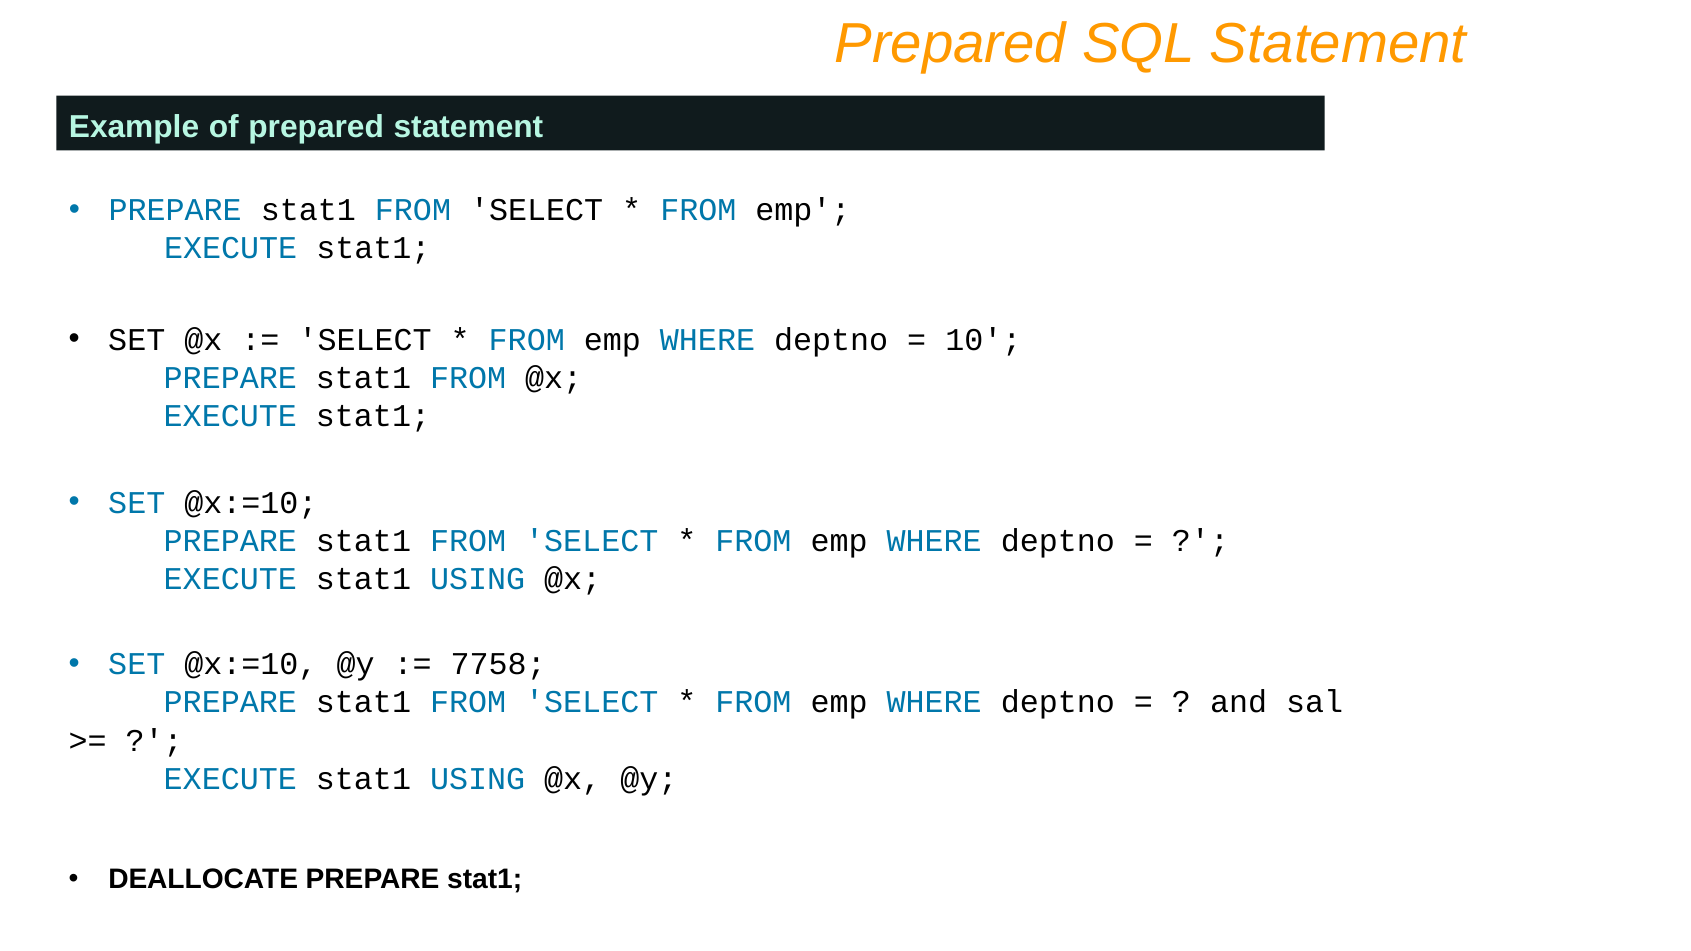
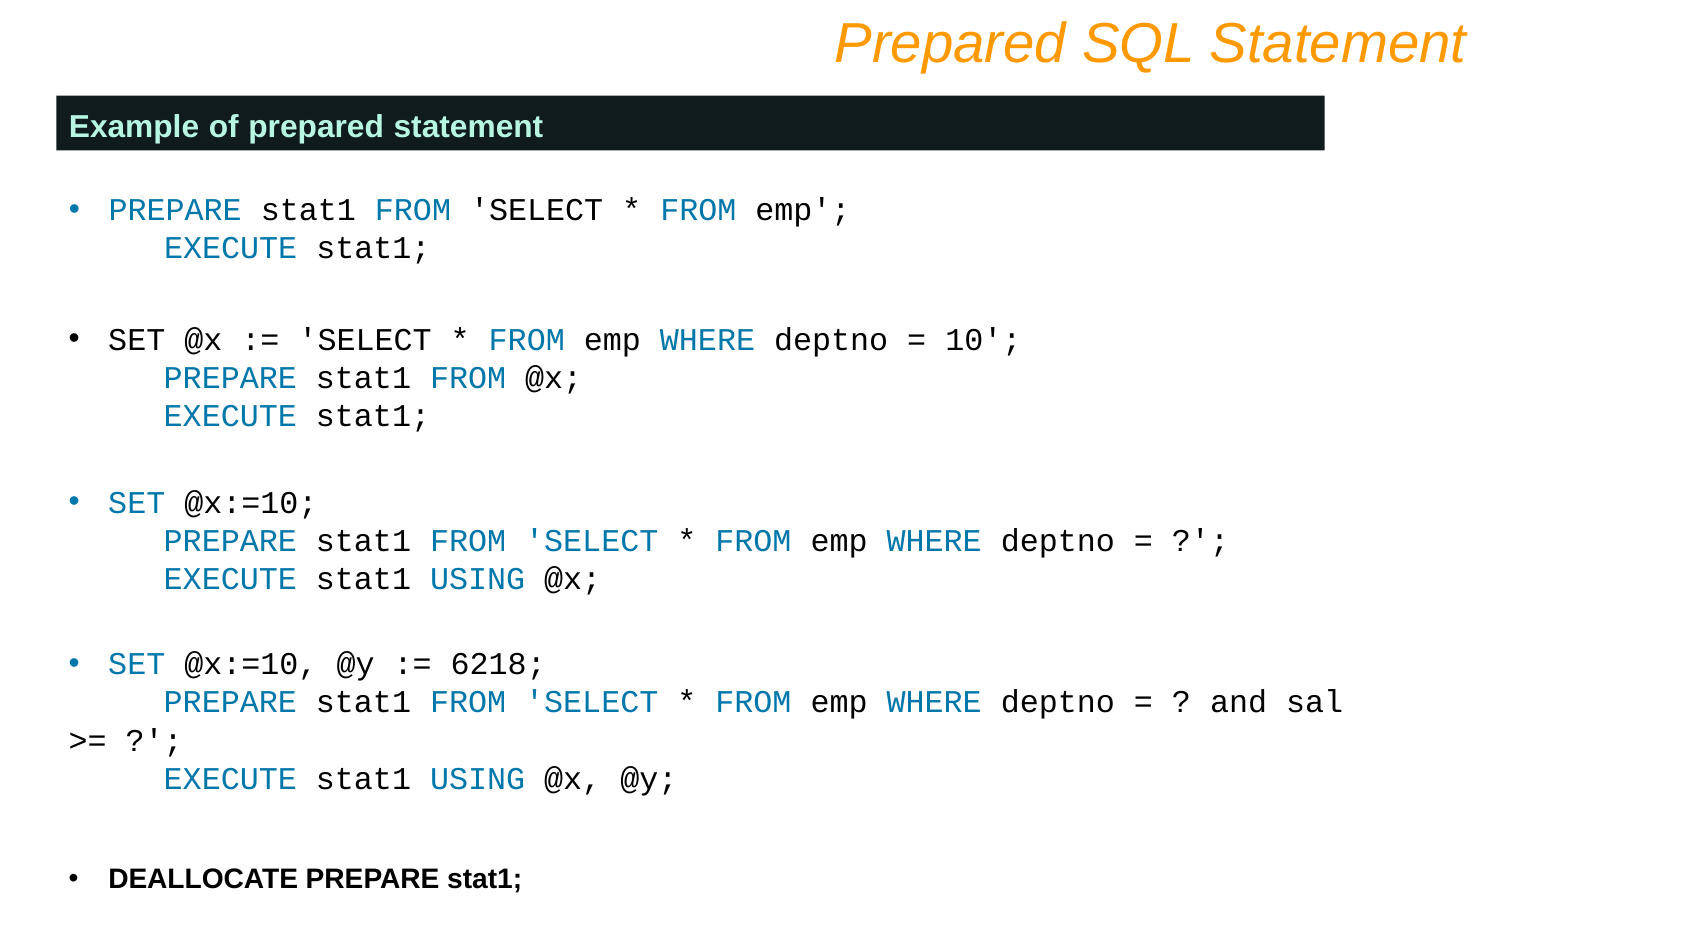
7758: 7758 -> 6218
